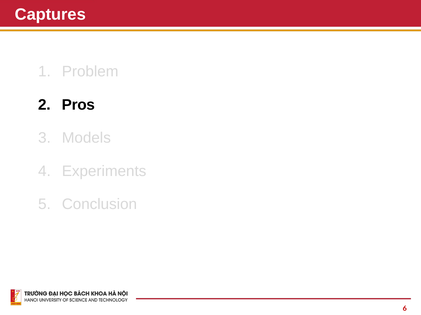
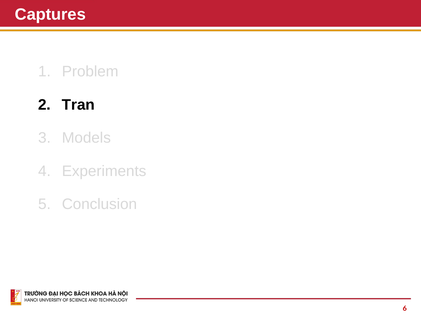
Pros: Pros -> Tran
